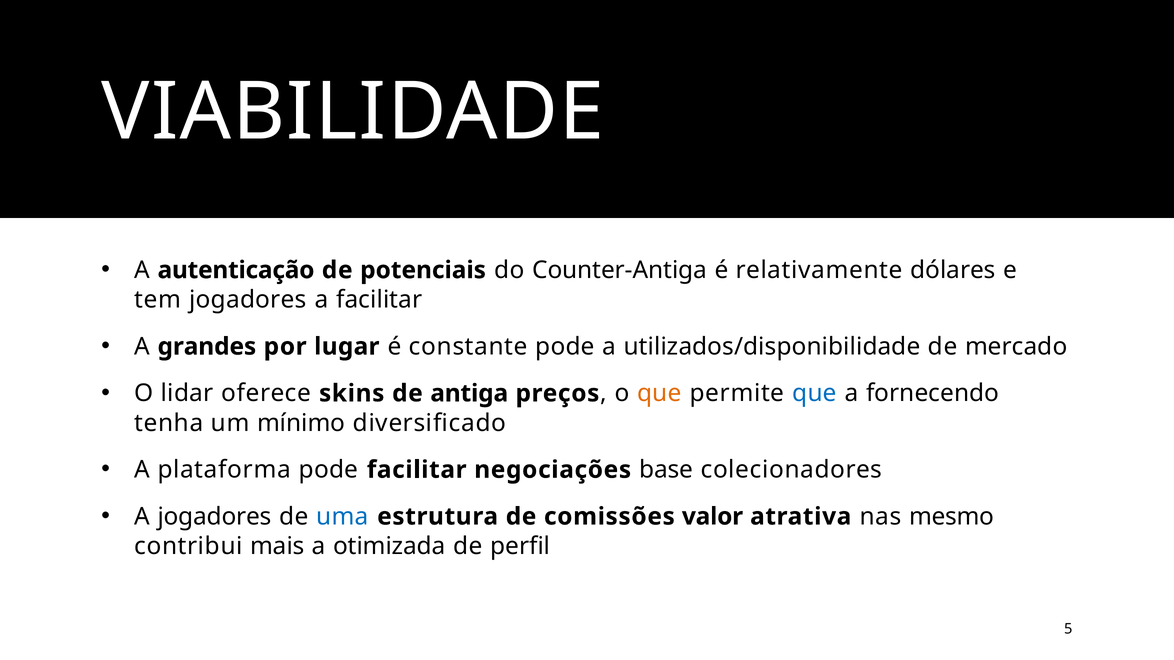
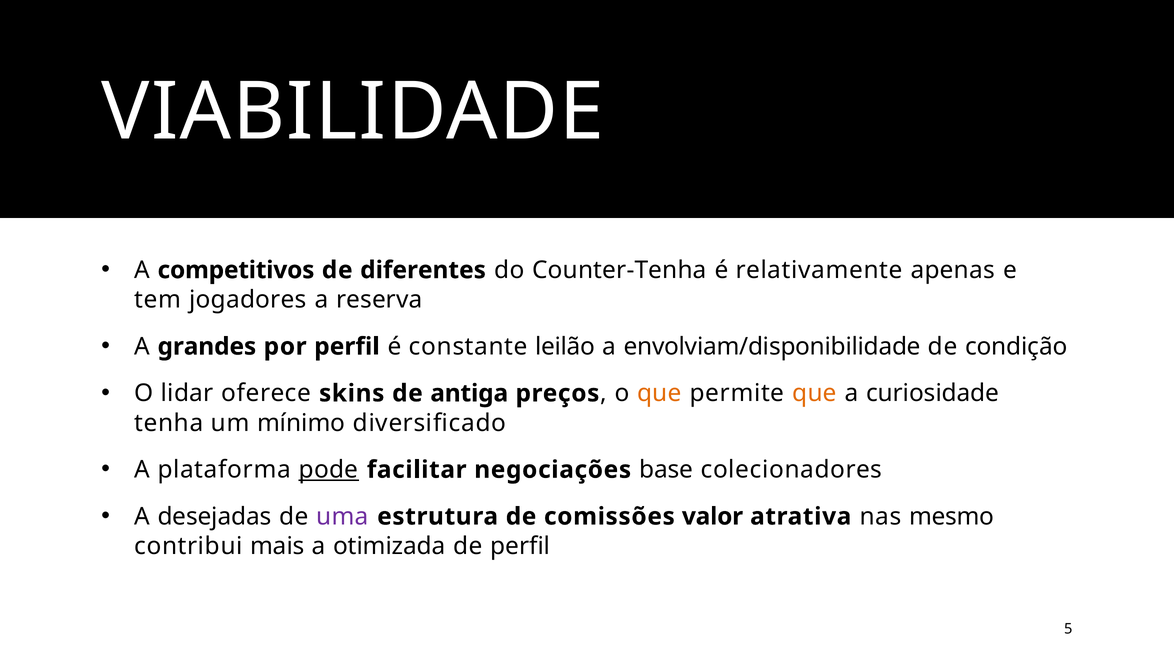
autenticação: autenticação -> competitivos
potenciais: potenciais -> diferentes
Counter-Antiga: Counter-Antiga -> Counter-Tenha
dólares: dólares -> apenas
a facilitar: facilitar -> reserva
por lugar: lugar -> perfil
constante pode: pode -> leilão
utilizados/disponibilidade: utilizados/disponibilidade -> envolviam/disponibilidade
mercado: mercado -> condição
que at (814, 394) colour: blue -> orange
fornecendo: fornecendo -> curiosidade
pode at (329, 470) underline: none -> present
A jogadores: jogadores -> desejadas
uma colour: blue -> purple
